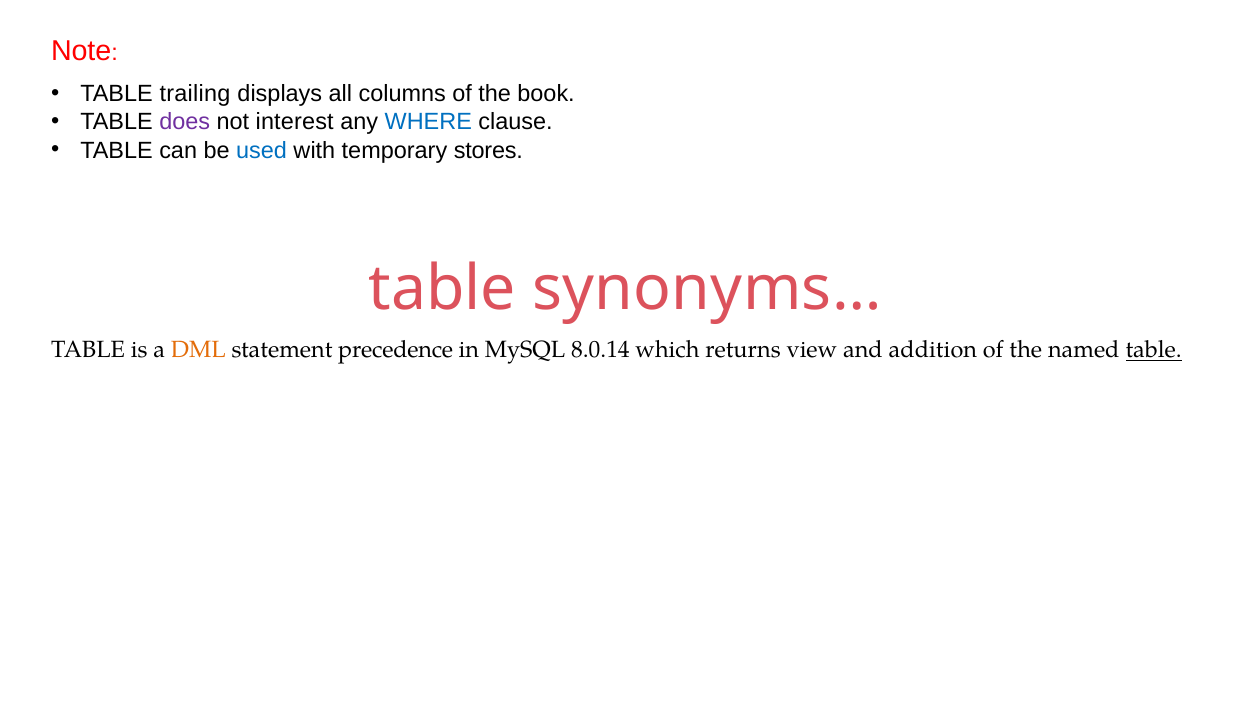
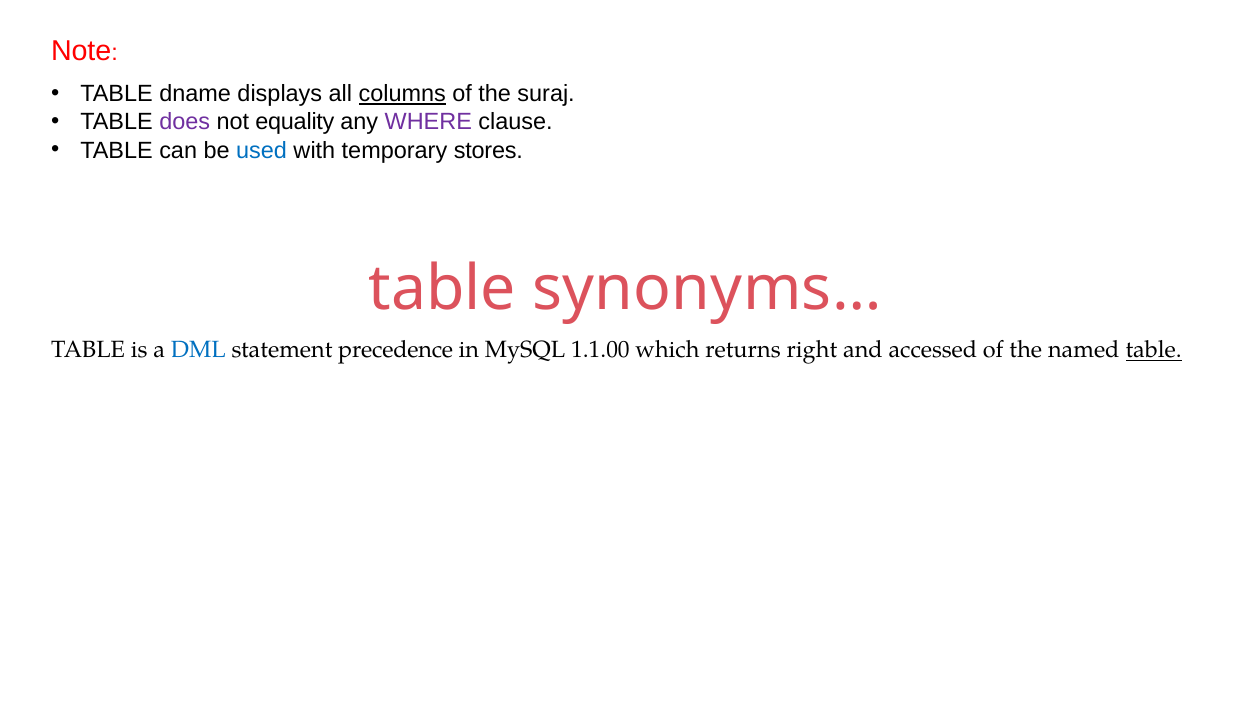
trailing: trailing -> dname
columns underline: none -> present
book: book -> suraj
interest: interest -> equality
WHERE colour: blue -> purple
DML colour: orange -> blue
8.0.14: 8.0.14 -> 1.1.00
view: view -> right
addition: addition -> accessed
